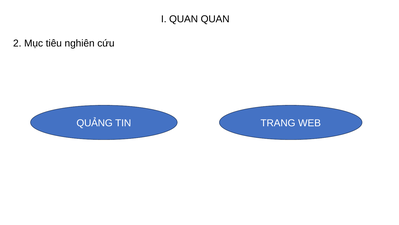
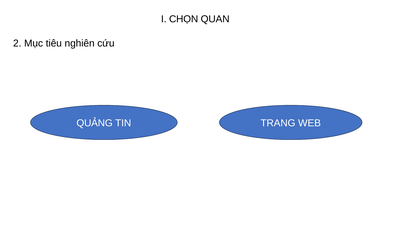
I QUAN: QUAN -> CHỌN
